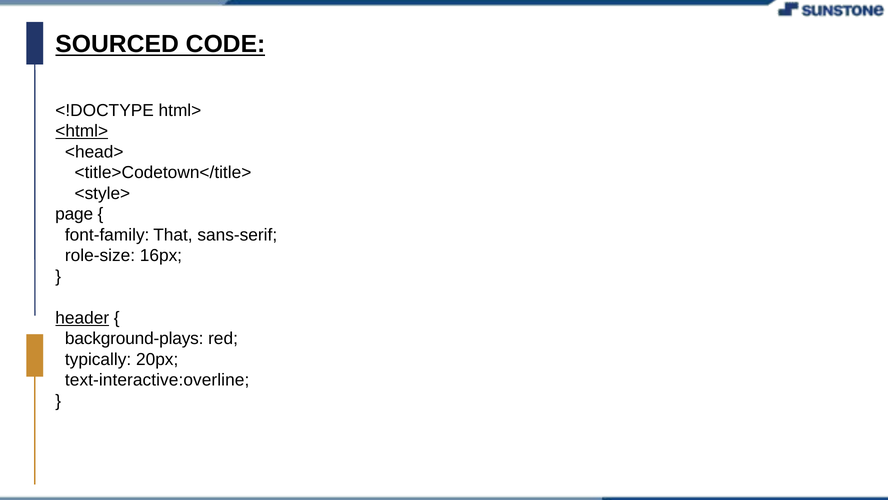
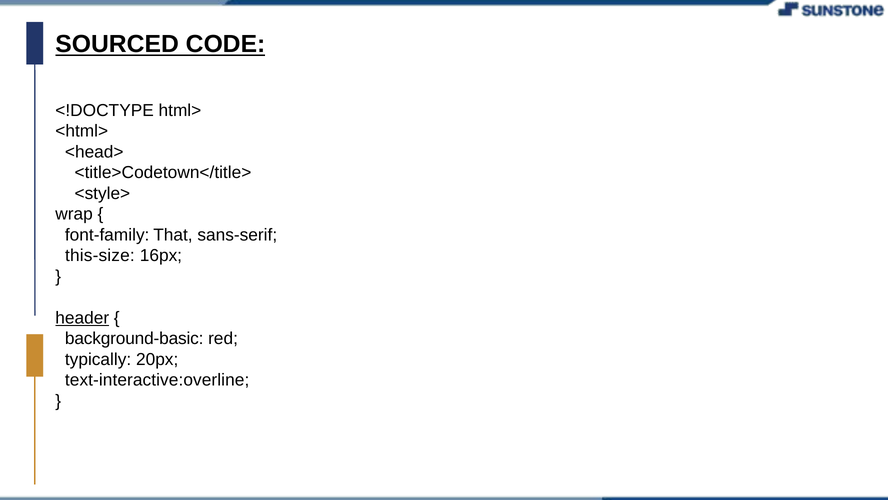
<html> underline: present -> none
page: page -> wrap
role-size: role-size -> this-size
background-plays: background-plays -> background-basic
